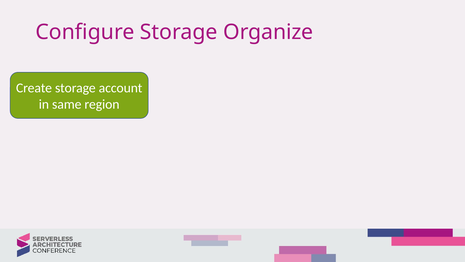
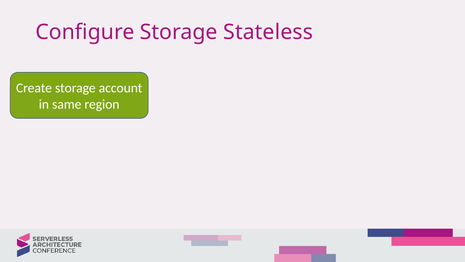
Organize: Organize -> Stateless
